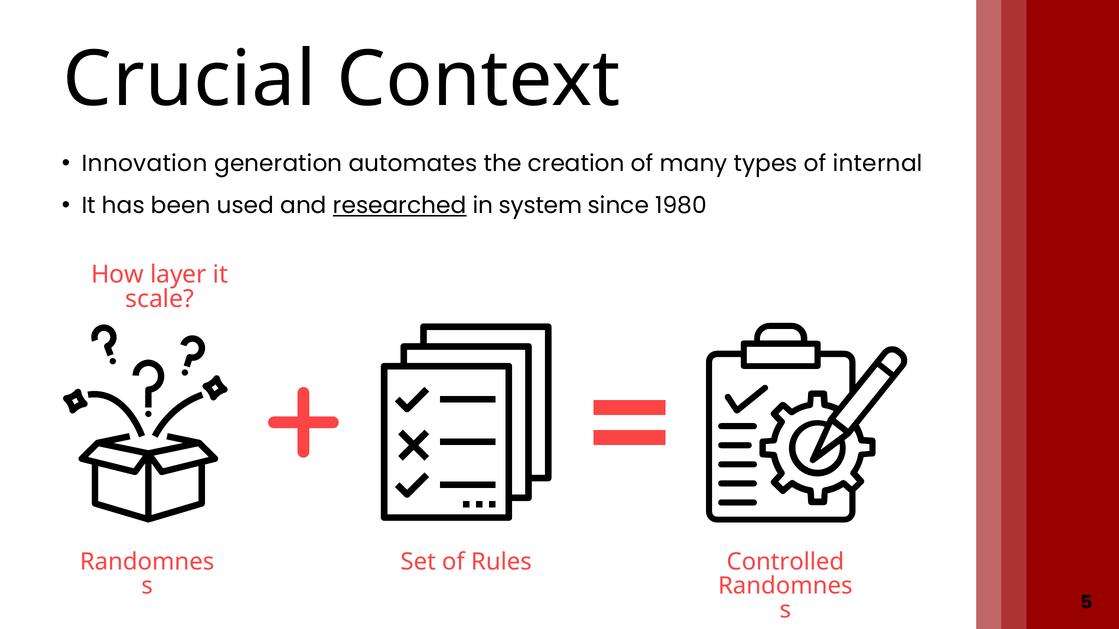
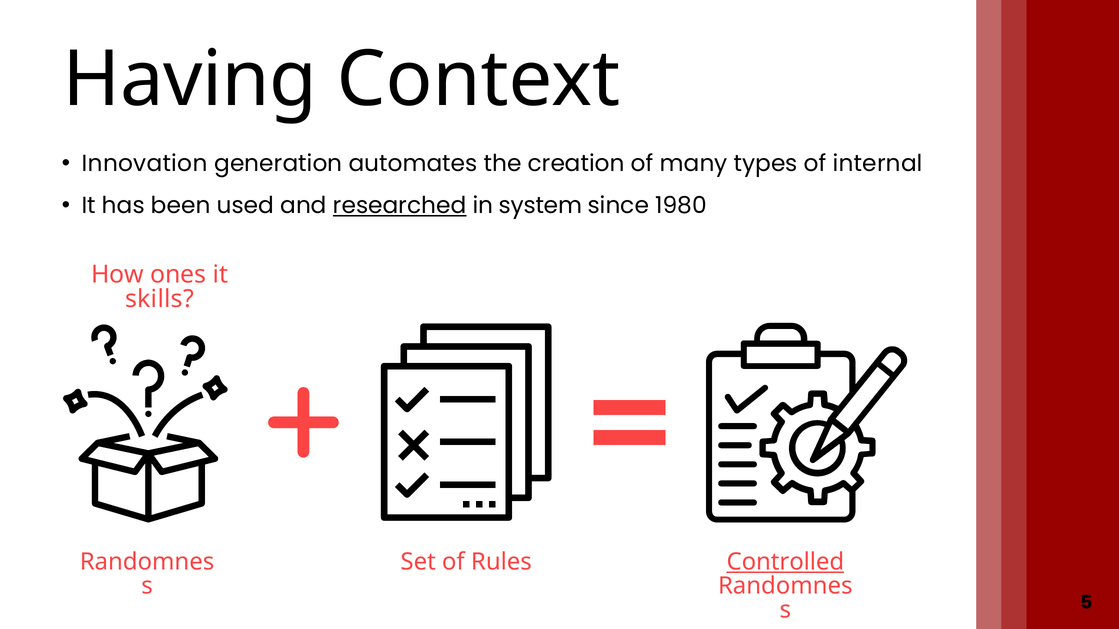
Crucial: Crucial -> Having
layer: layer -> ones
scale: scale -> skills
Controlled underline: none -> present
